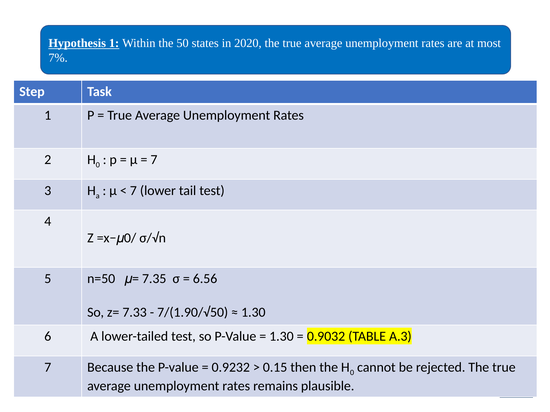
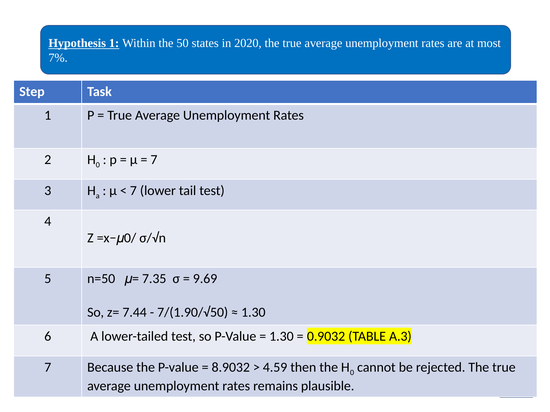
6.56: 6.56 -> 9.69
7.33: 7.33 -> 7.44
0.9232: 0.9232 -> 8.9032
0.15: 0.15 -> 4.59
